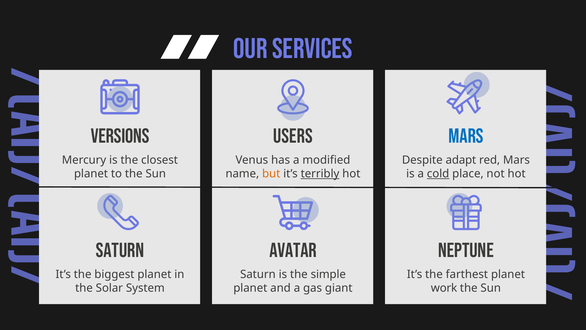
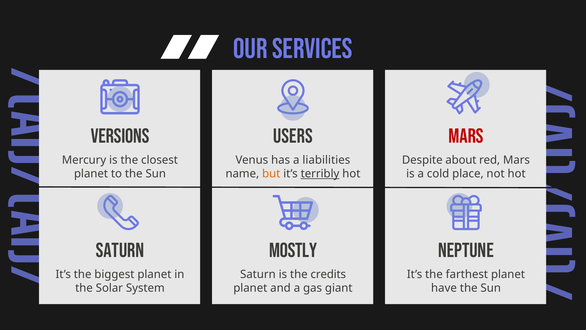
mars at (466, 136) colour: blue -> red
modified: modified -> liabilities
adapt: adapt -> about
cold underline: present -> none
avatar: avatar -> mostly
simple: simple -> credits
work: work -> have
